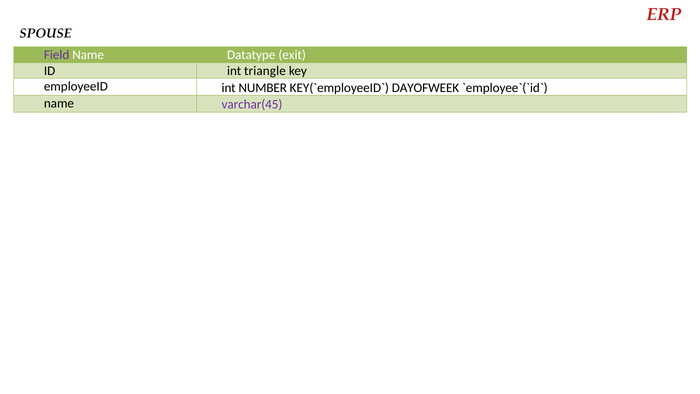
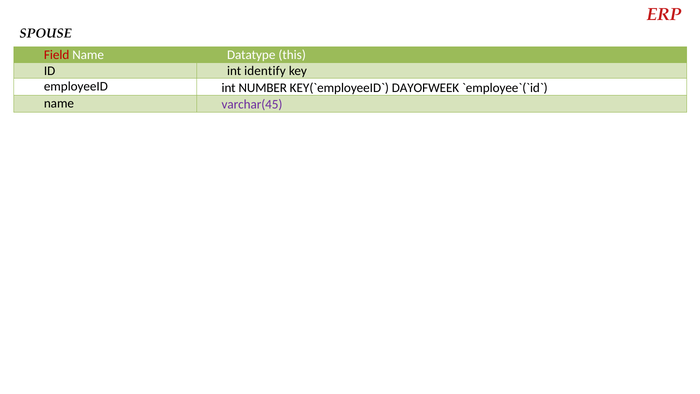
Field colour: purple -> red
exit: exit -> this
triangle: triangle -> identify
